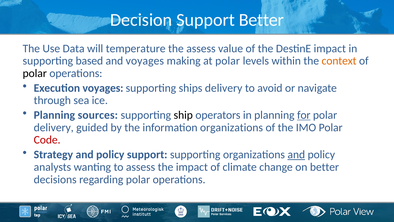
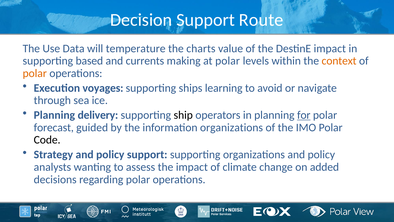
Support Better: Better -> Route
the assess: assess -> charts
and voyages: voyages -> currents
polar at (35, 73) colour: black -> orange
ships delivery: delivery -> learning
sources: sources -> delivery
delivery at (54, 127): delivery -> forecast
Code colour: red -> black
and at (296, 154) underline: present -> none
on better: better -> added
